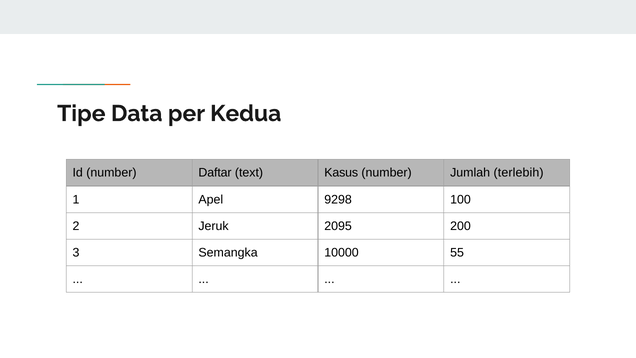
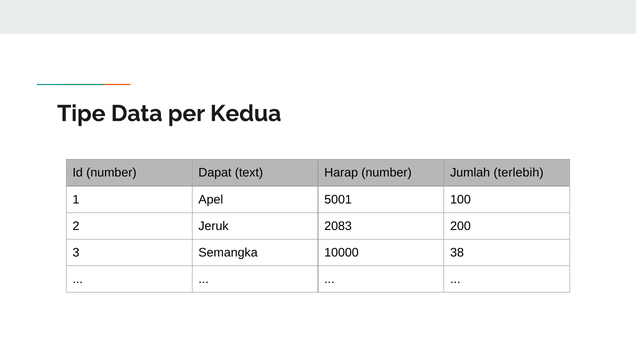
Daftar: Daftar -> Dapat
Kasus: Kasus -> Harap
9298: 9298 -> 5001
2095: 2095 -> 2083
55: 55 -> 38
